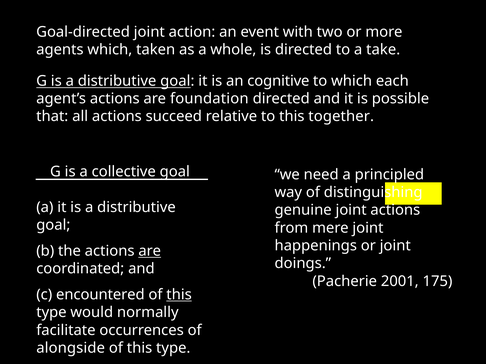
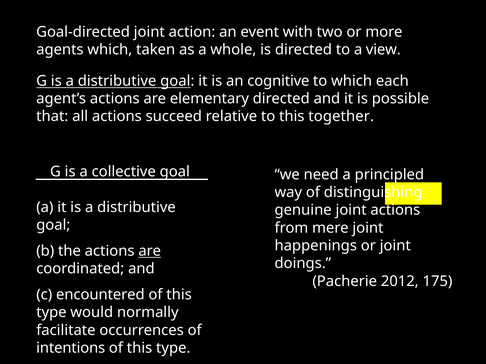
take: take -> view
foundation: foundation -> elementary
2001: 2001 -> 2012
this at (179, 295) underline: present -> none
alongside: alongside -> intentions
